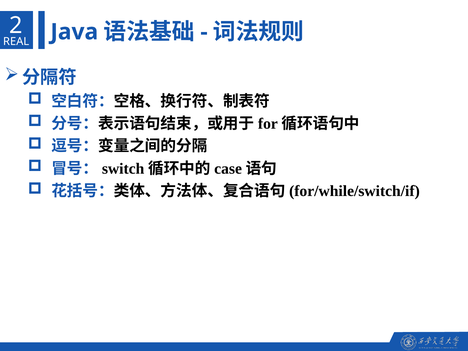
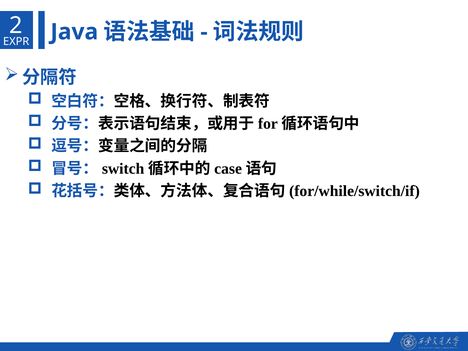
REAL: REAL -> EXPR
